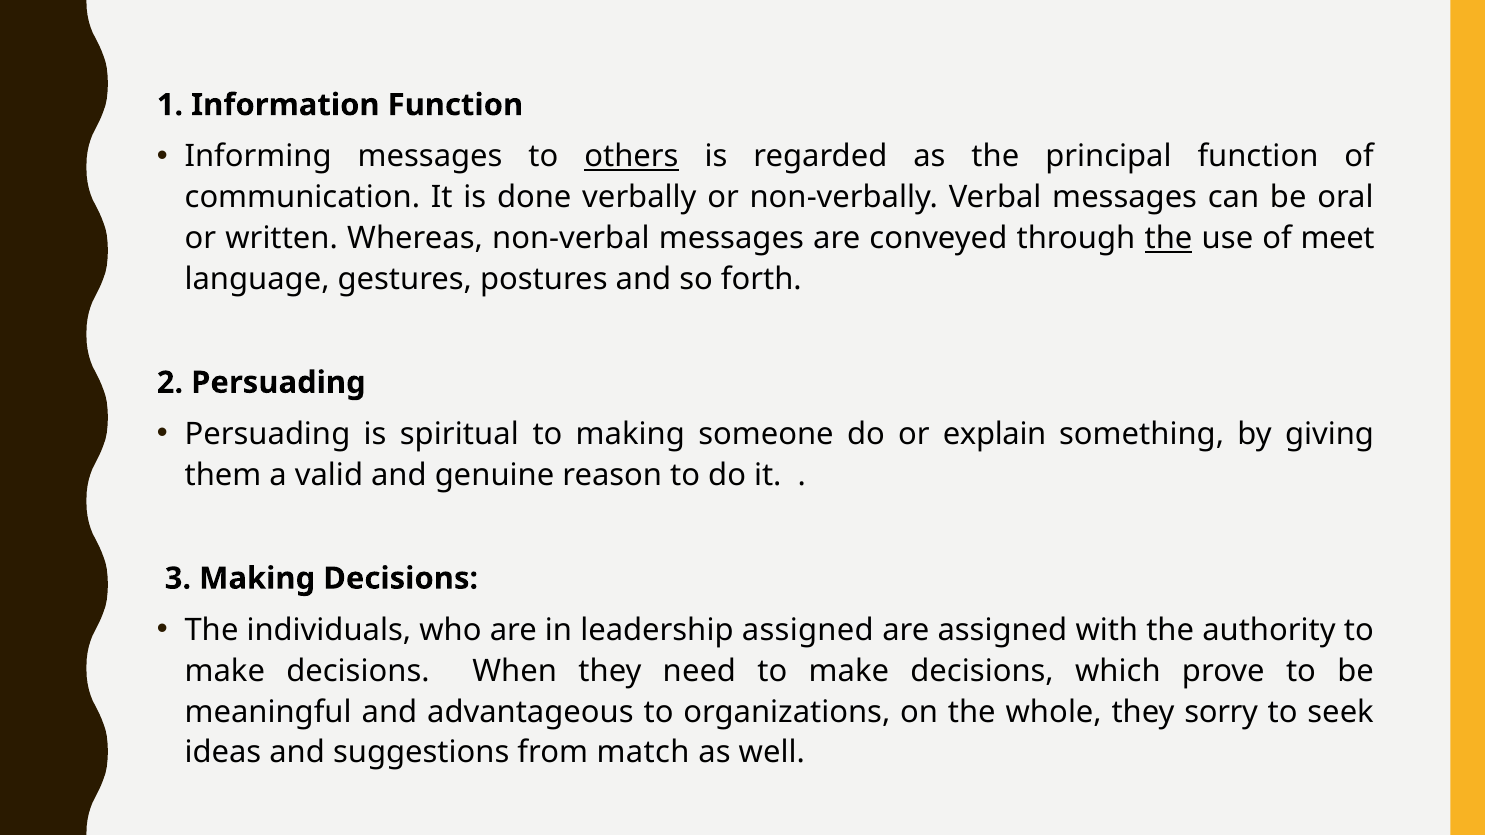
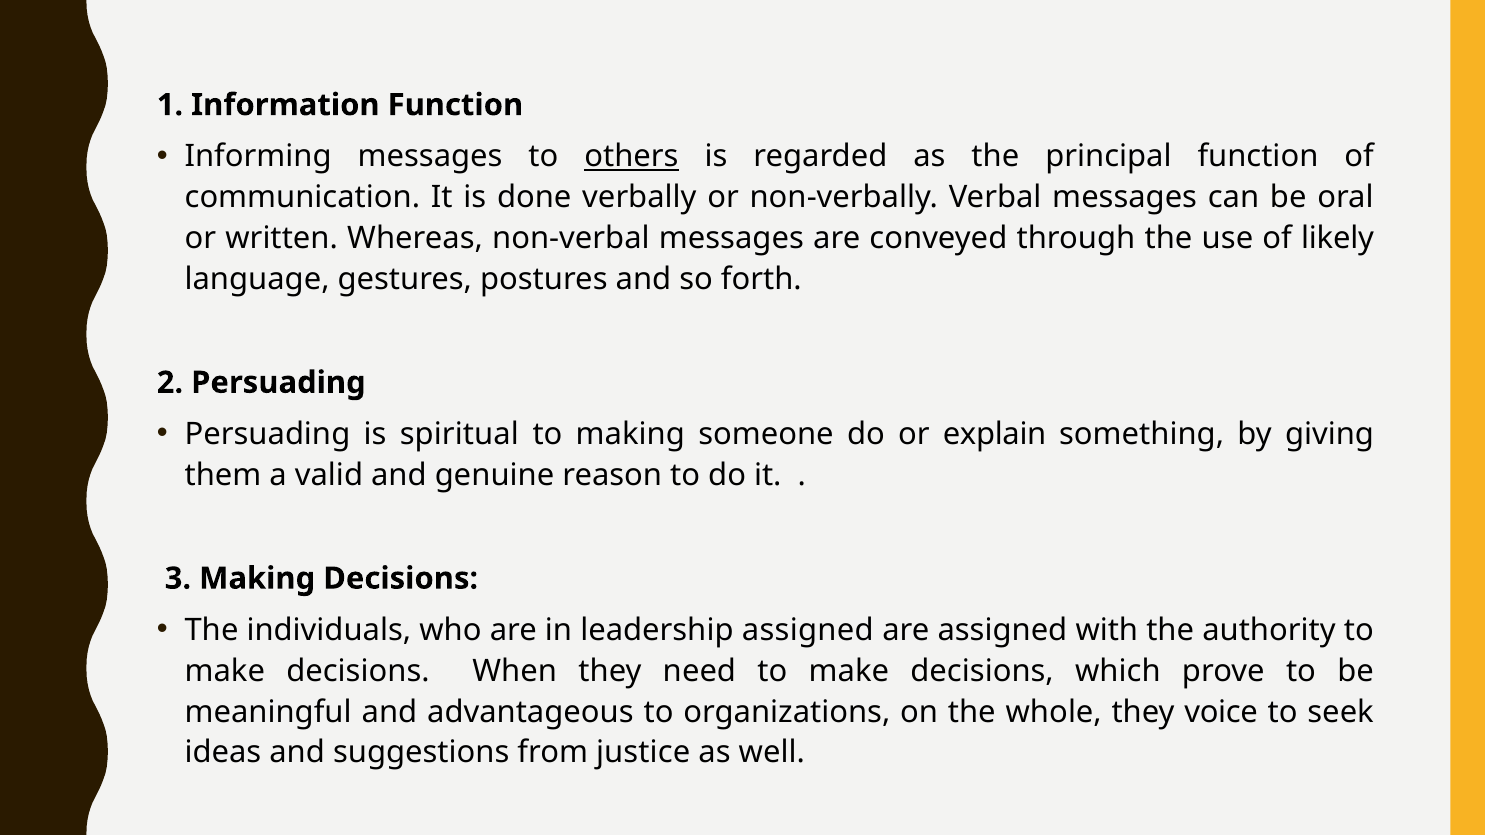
the at (1168, 238) underline: present -> none
meet: meet -> likely
sorry: sorry -> voice
match: match -> justice
